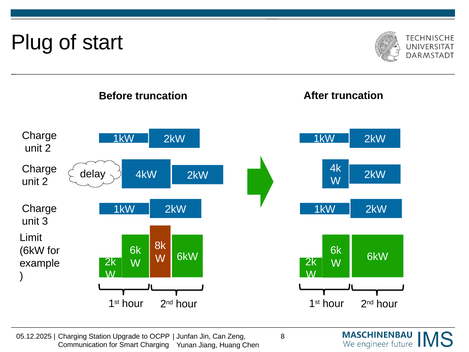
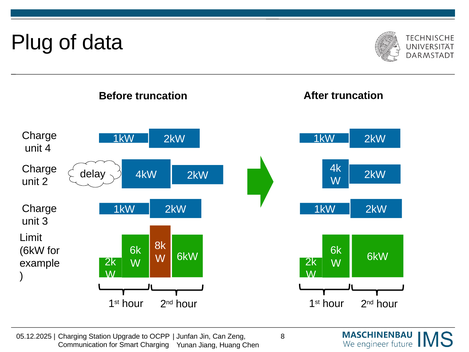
start: start -> data
2 at (48, 148): 2 -> 4
